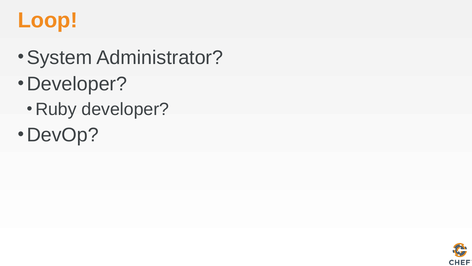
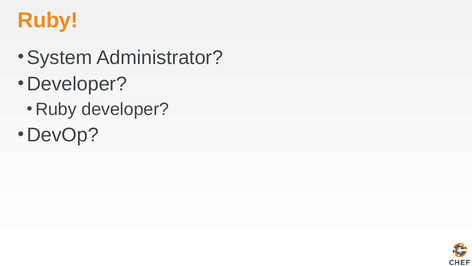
Loop at (48, 20): Loop -> Ruby
